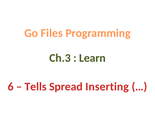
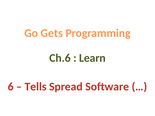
Files: Files -> Gets
Ch.3: Ch.3 -> Ch.6
Inserting: Inserting -> Software
